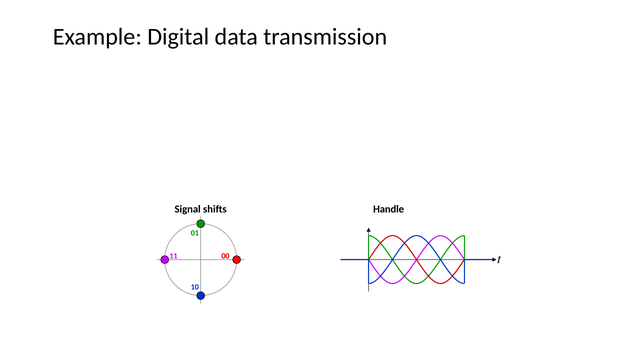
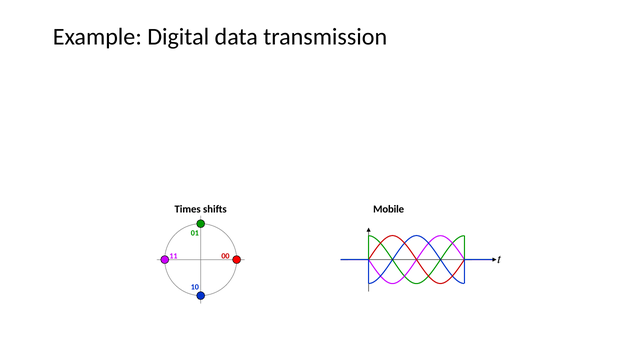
Handle: Handle -> Mobile
Signal: Signal -> Times
